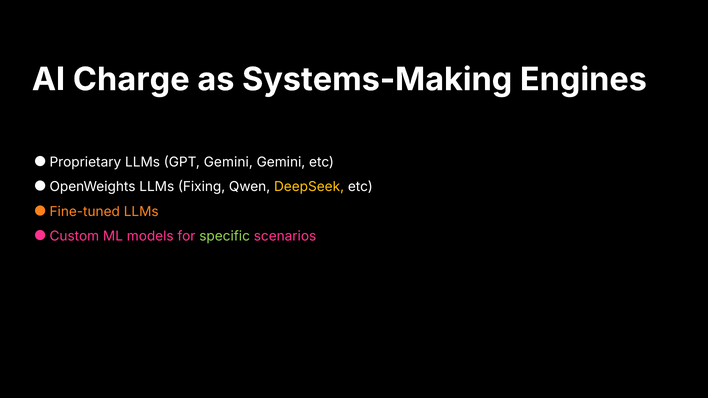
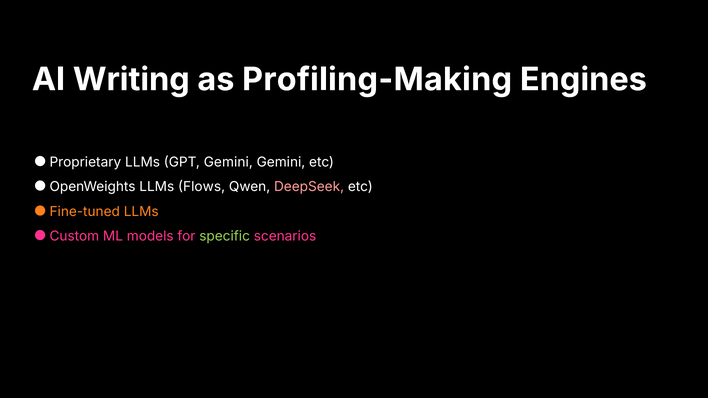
Charge: Charge -> Writing
Systems-Making: Systems-Making -> Profiling-Making
Fixing: Fixing -> Flows
DeepSeek colour: yellow -> pink
